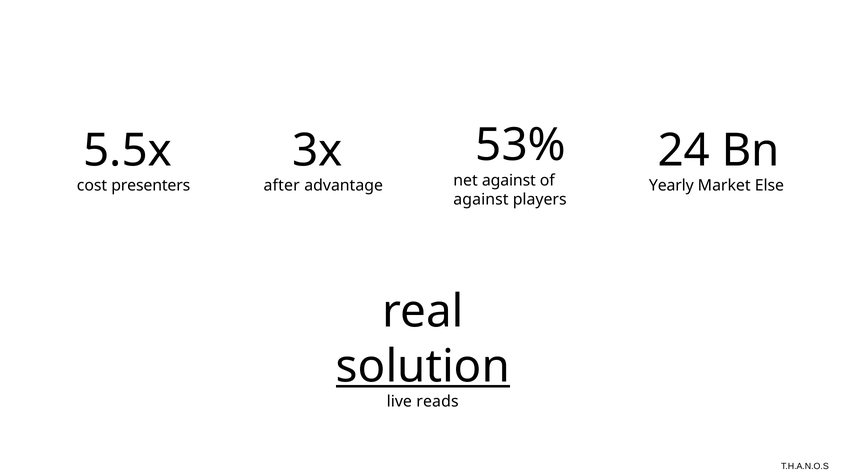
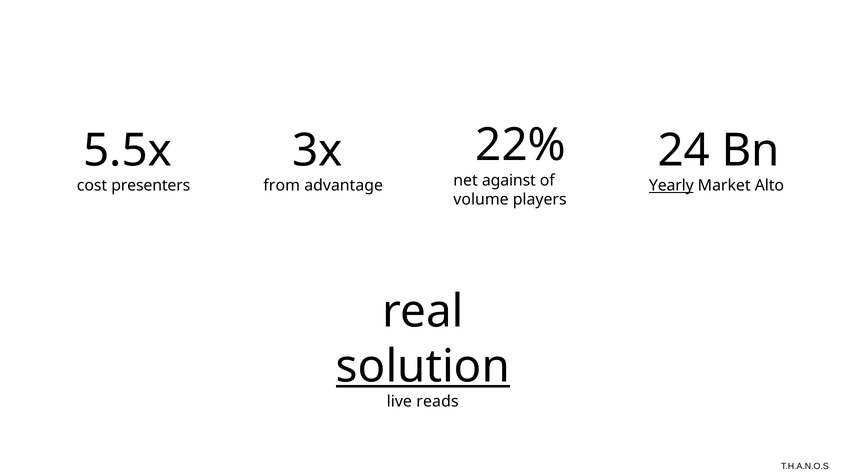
53%: 53% -> 22%
after: after -> from
Yearly underline: none -> present
Else: Else -> Alto
against at (481, 199): against -> volume
